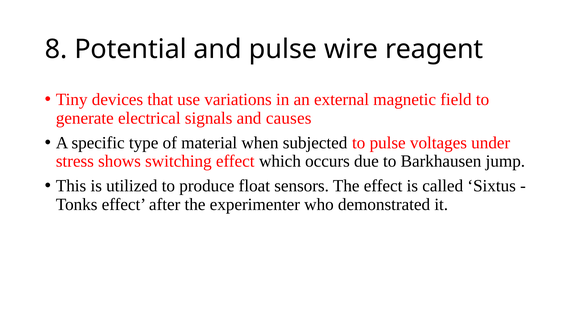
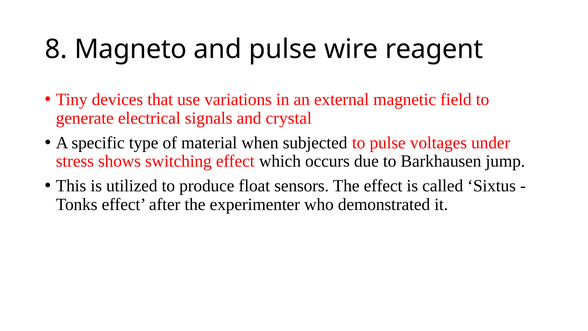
Potential: Potential -> Magneto
causes: causes -> crystal
